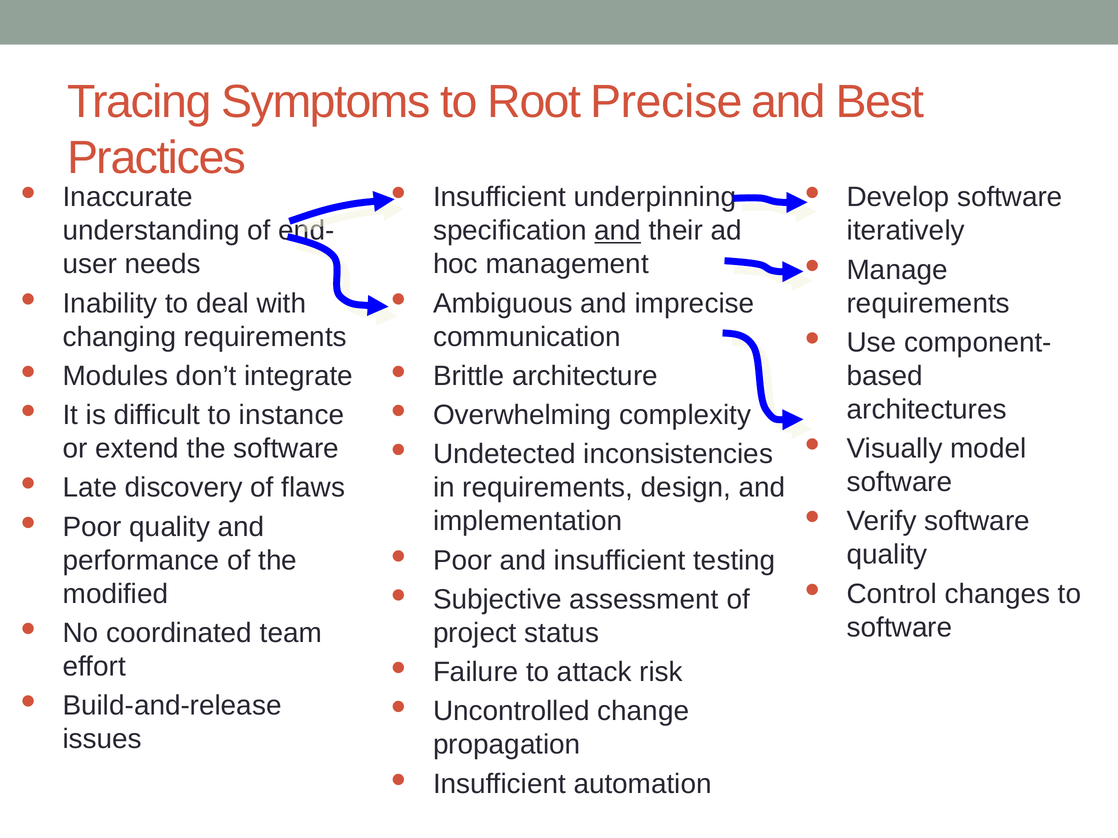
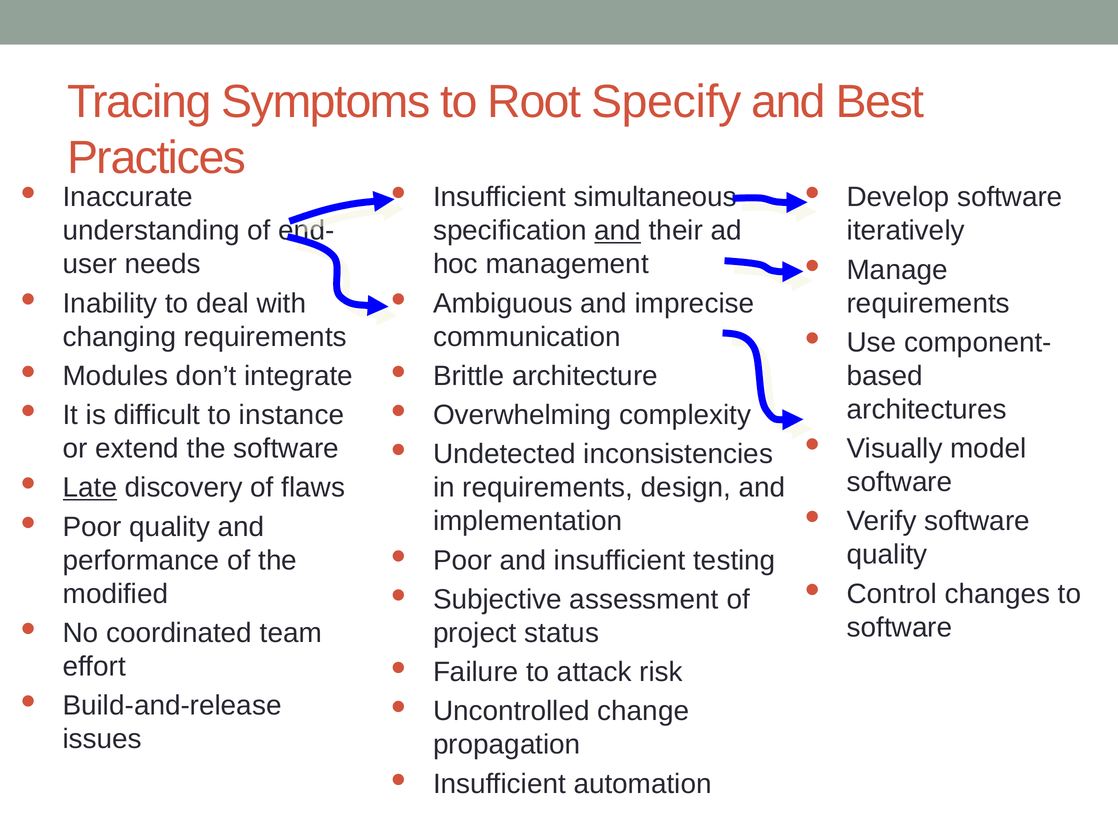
Precise: Precise -> Specify
underpinning: underpinning -> simultaneous
Late underline: none -> present
